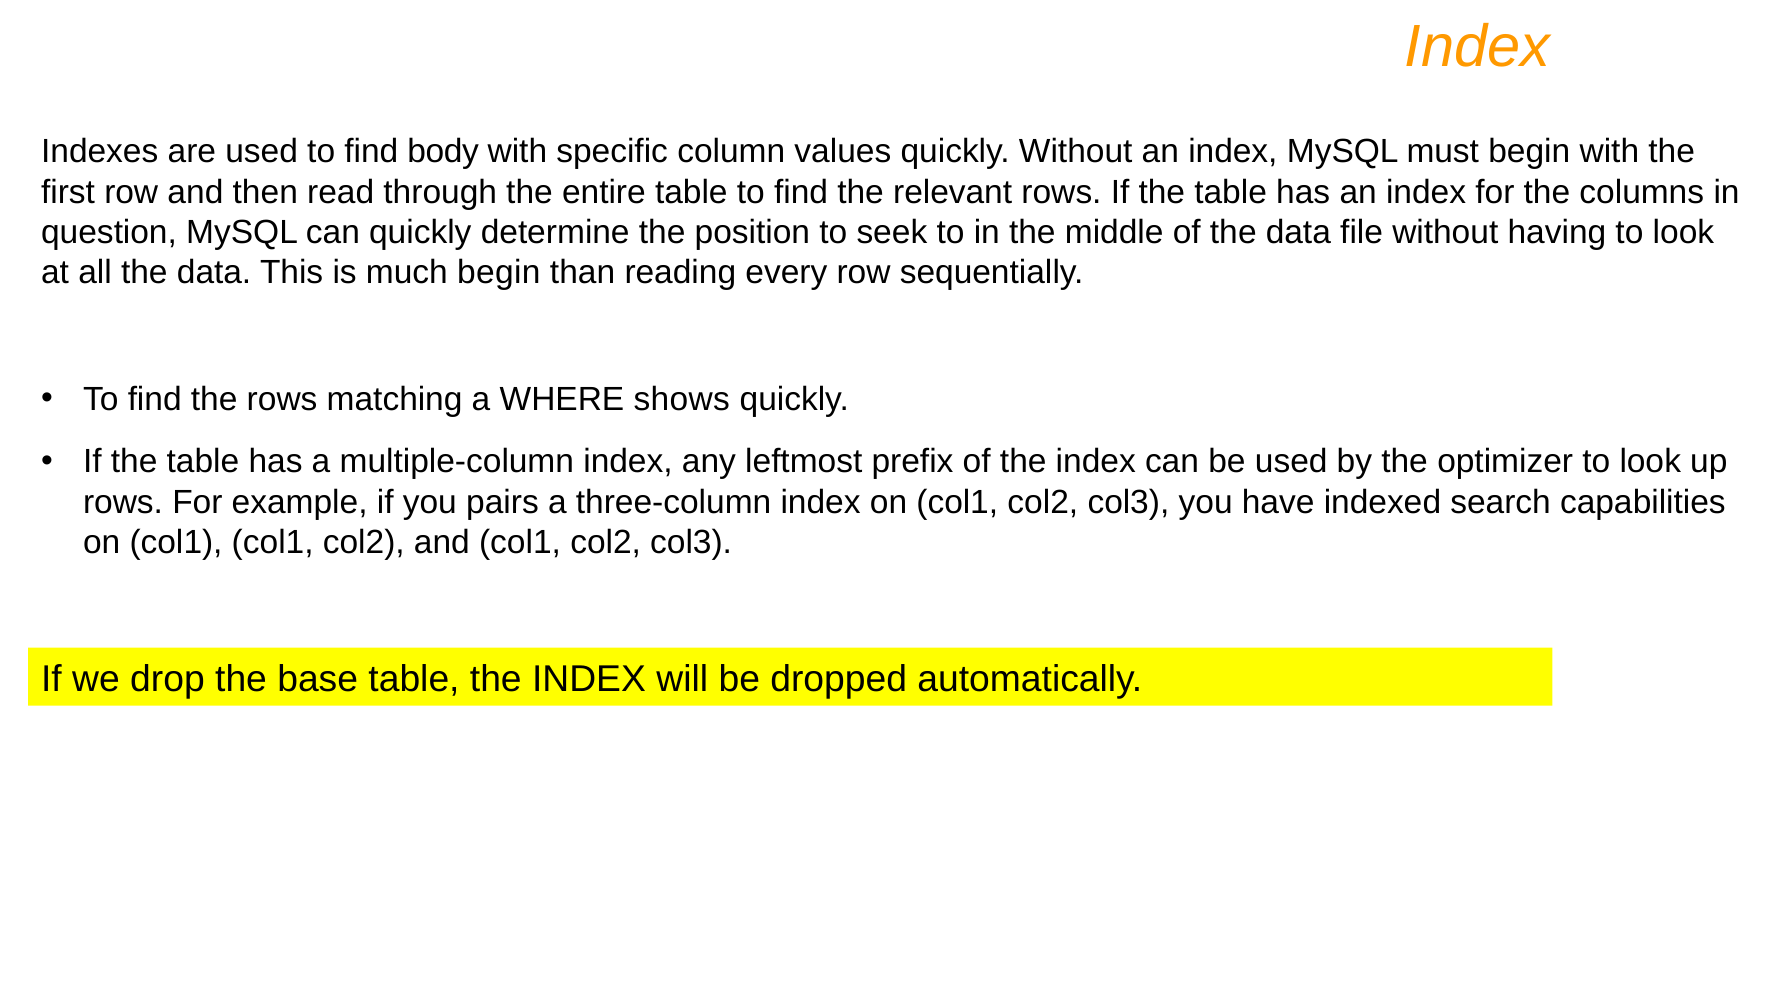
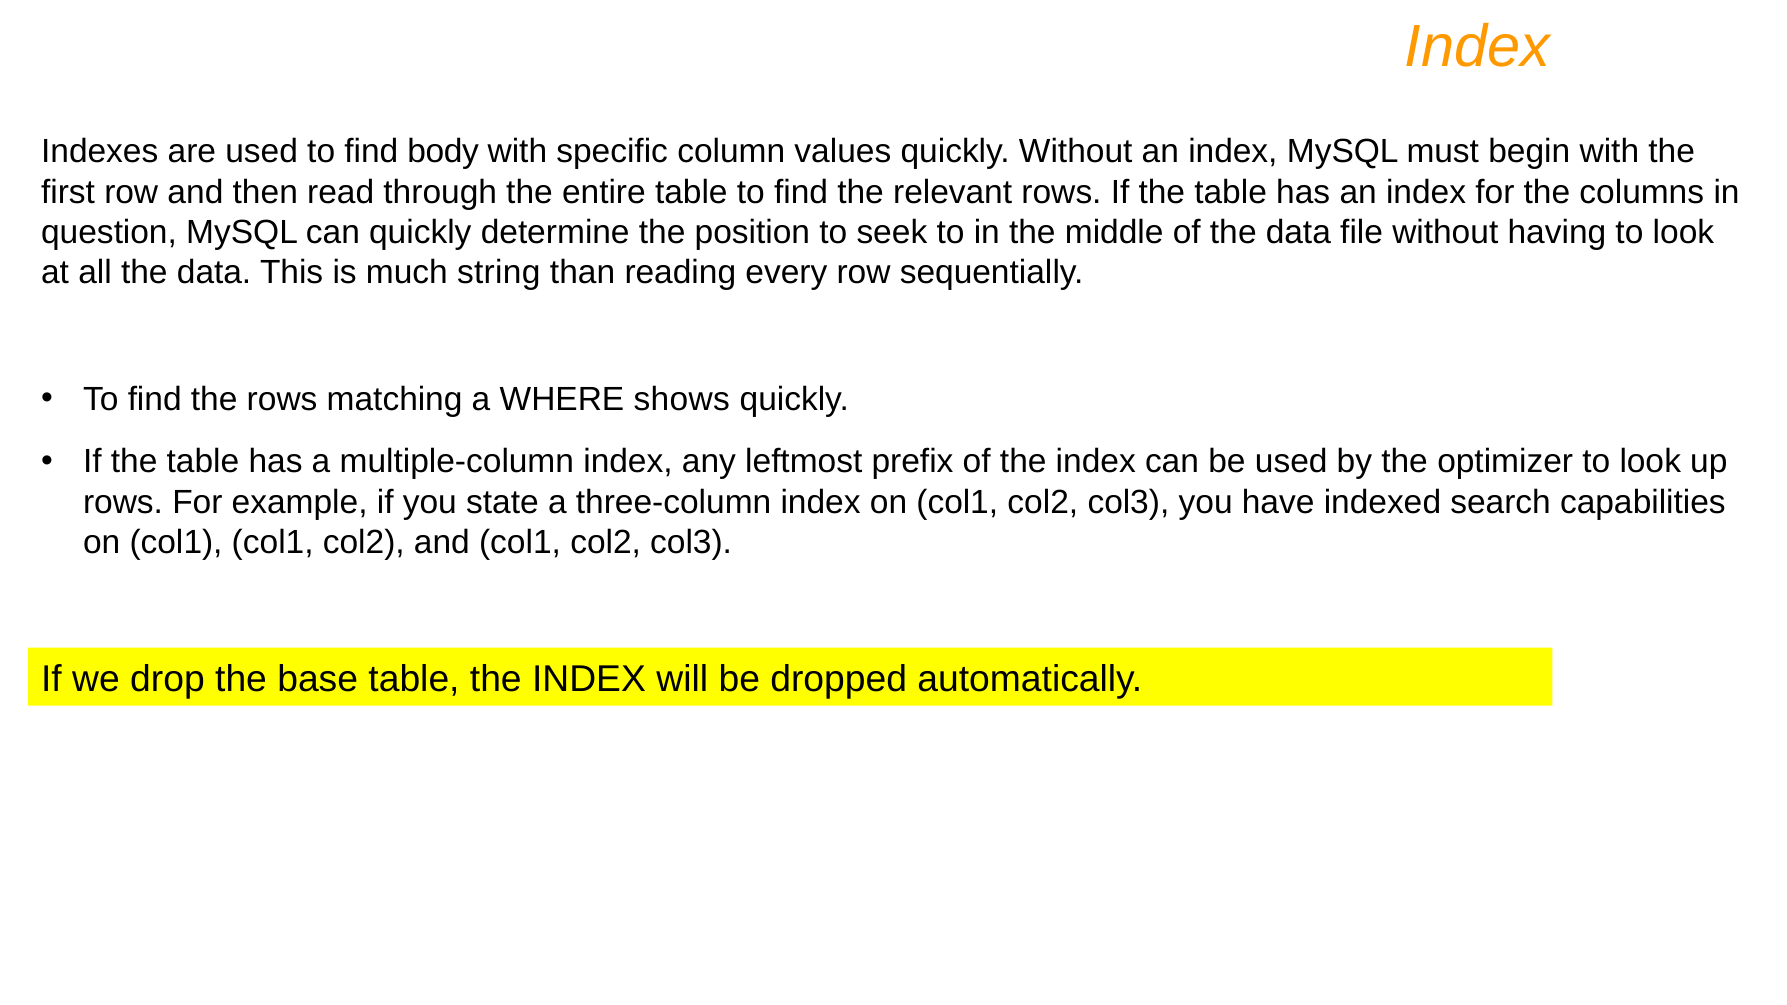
much begin: begin -> string
pairs: pairs -> state
